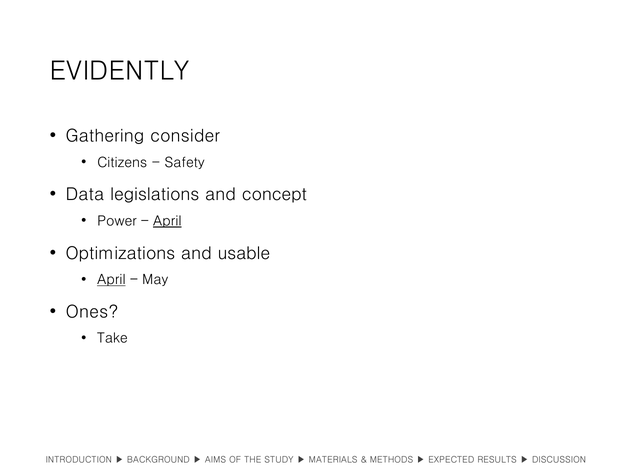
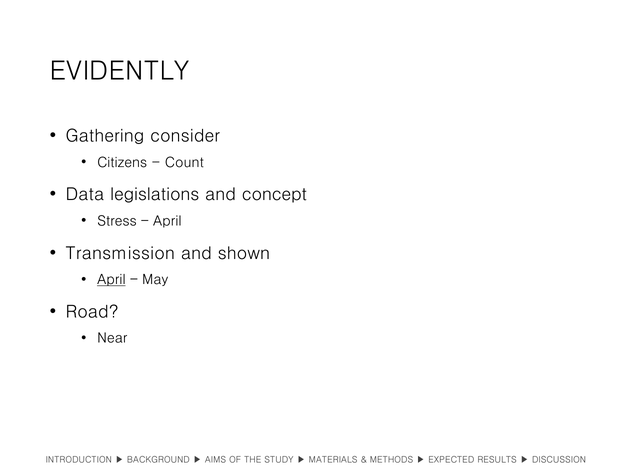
Safety: Safety -> Count
Power: Power -> Stress
April at (167, 221) underline: present -> none
Optimizations: Optimizations -> Transmission
usable: usable -> shown
Ones: Ones -> Road
Take: Take -> Near
